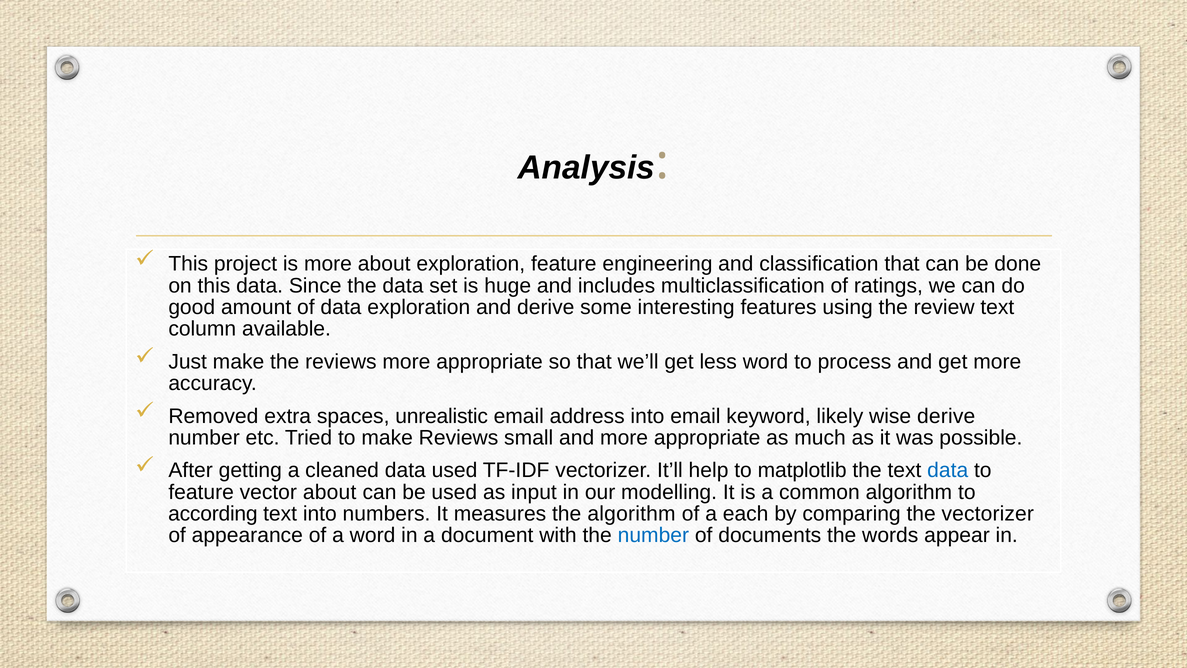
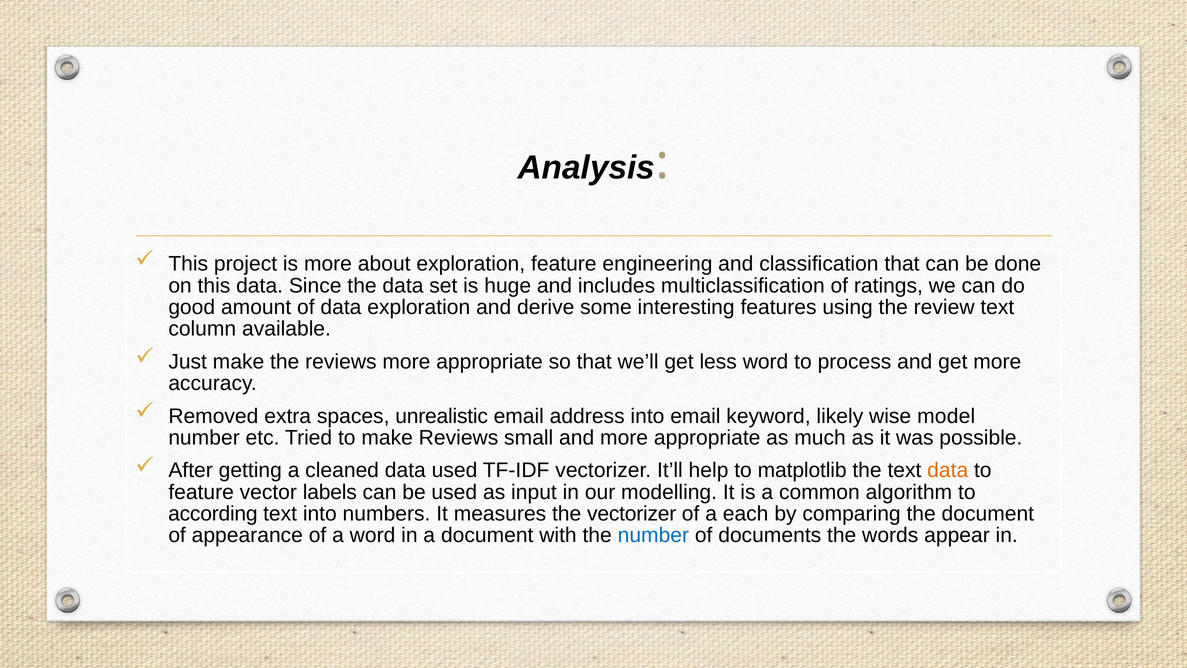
wise derive: derive -> model
data at (948, 470) colour: blue -> orange
vector about: about -> labels
the algorithm: algorithm -> vectorizer
the vectorizer: vectorizer -> document
